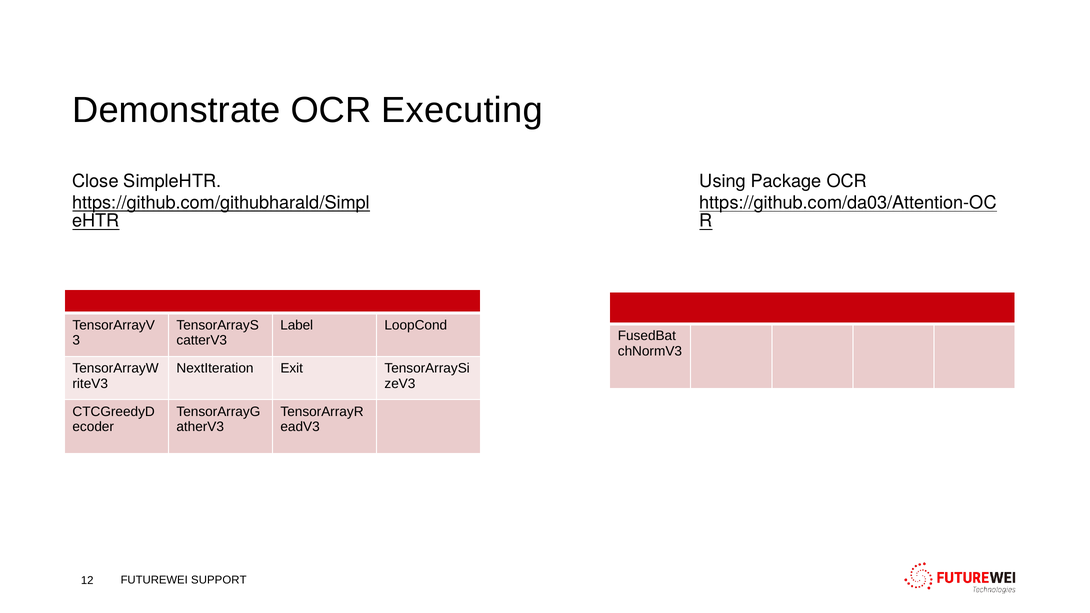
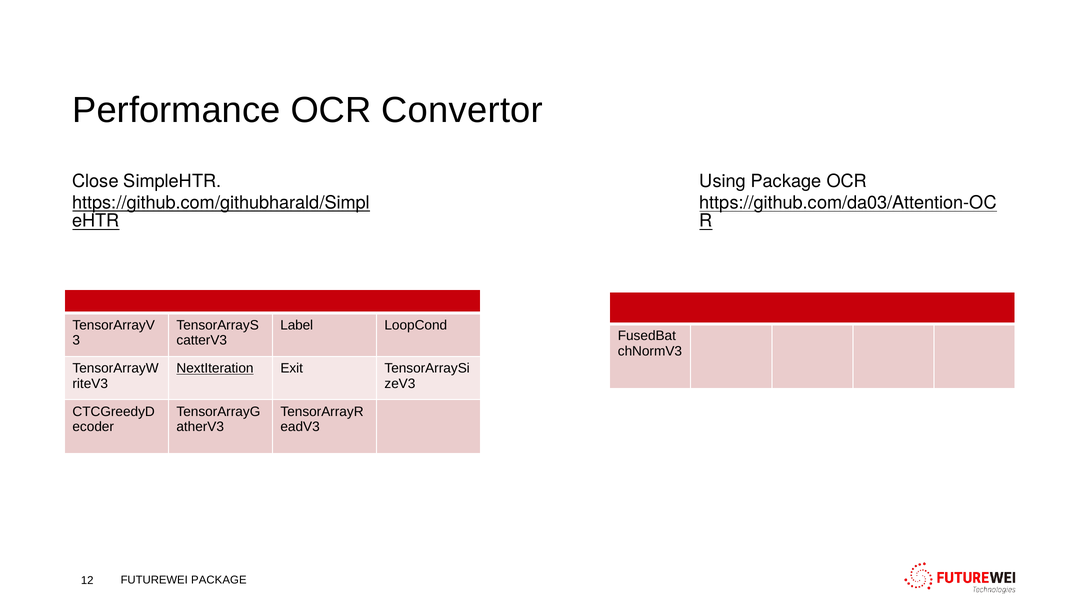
Demonstrate: Demonstrate -> Performance
Executing: Executing -> Convertor
NextIteration underline: none -> present
FUTUREWEI SUPPORT: SUPPORT -> PACKAGE
